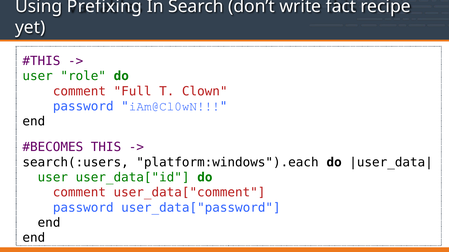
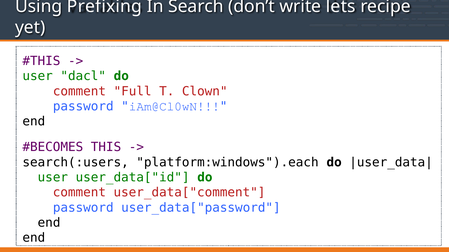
fact: fact -> lets
role: role -> dacl
